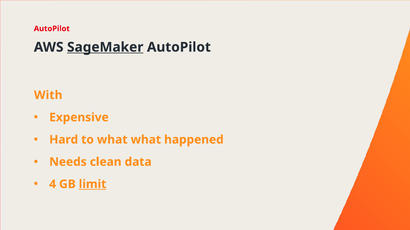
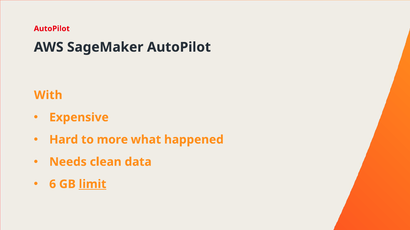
SageMaker underline: present -> none
to what: what -> more
4: 4 -> 6
